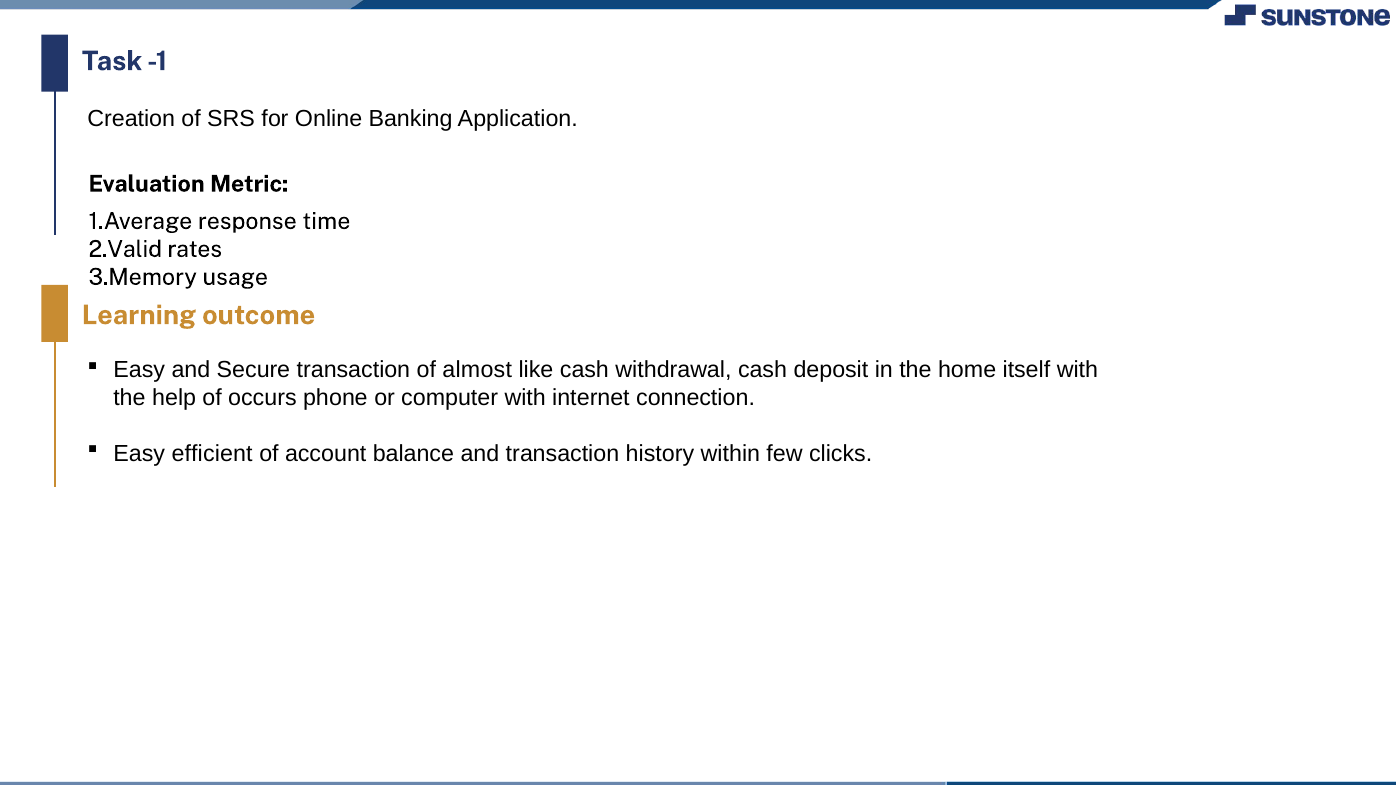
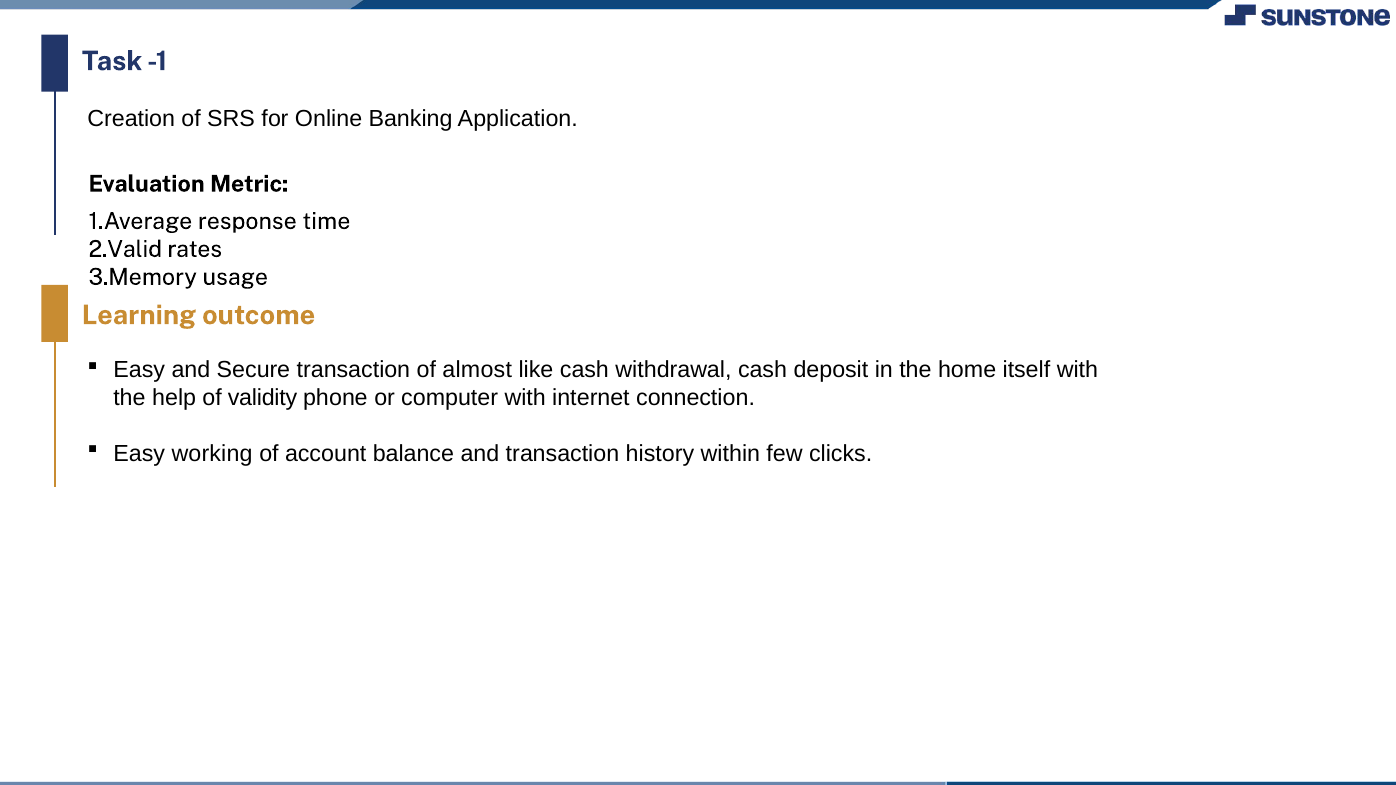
occurs: occurs -> validity
efficient: efficient -> working
